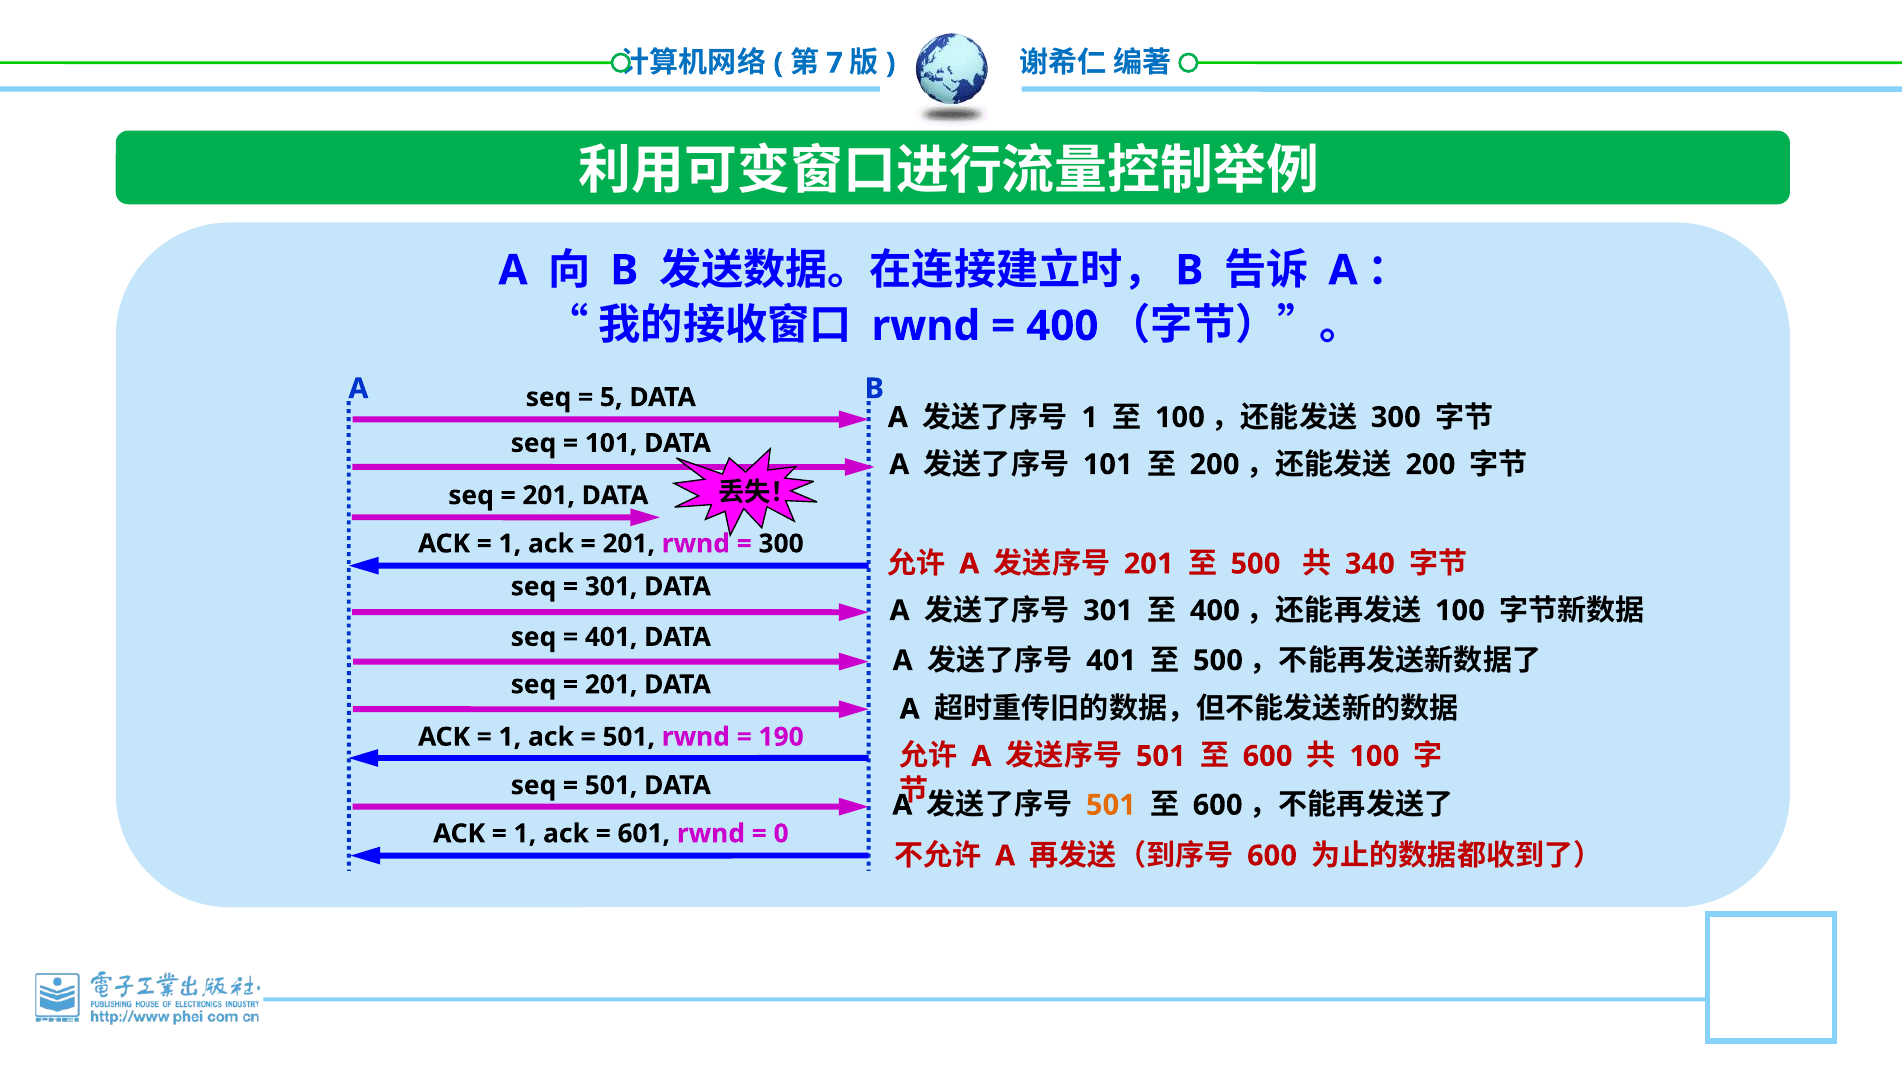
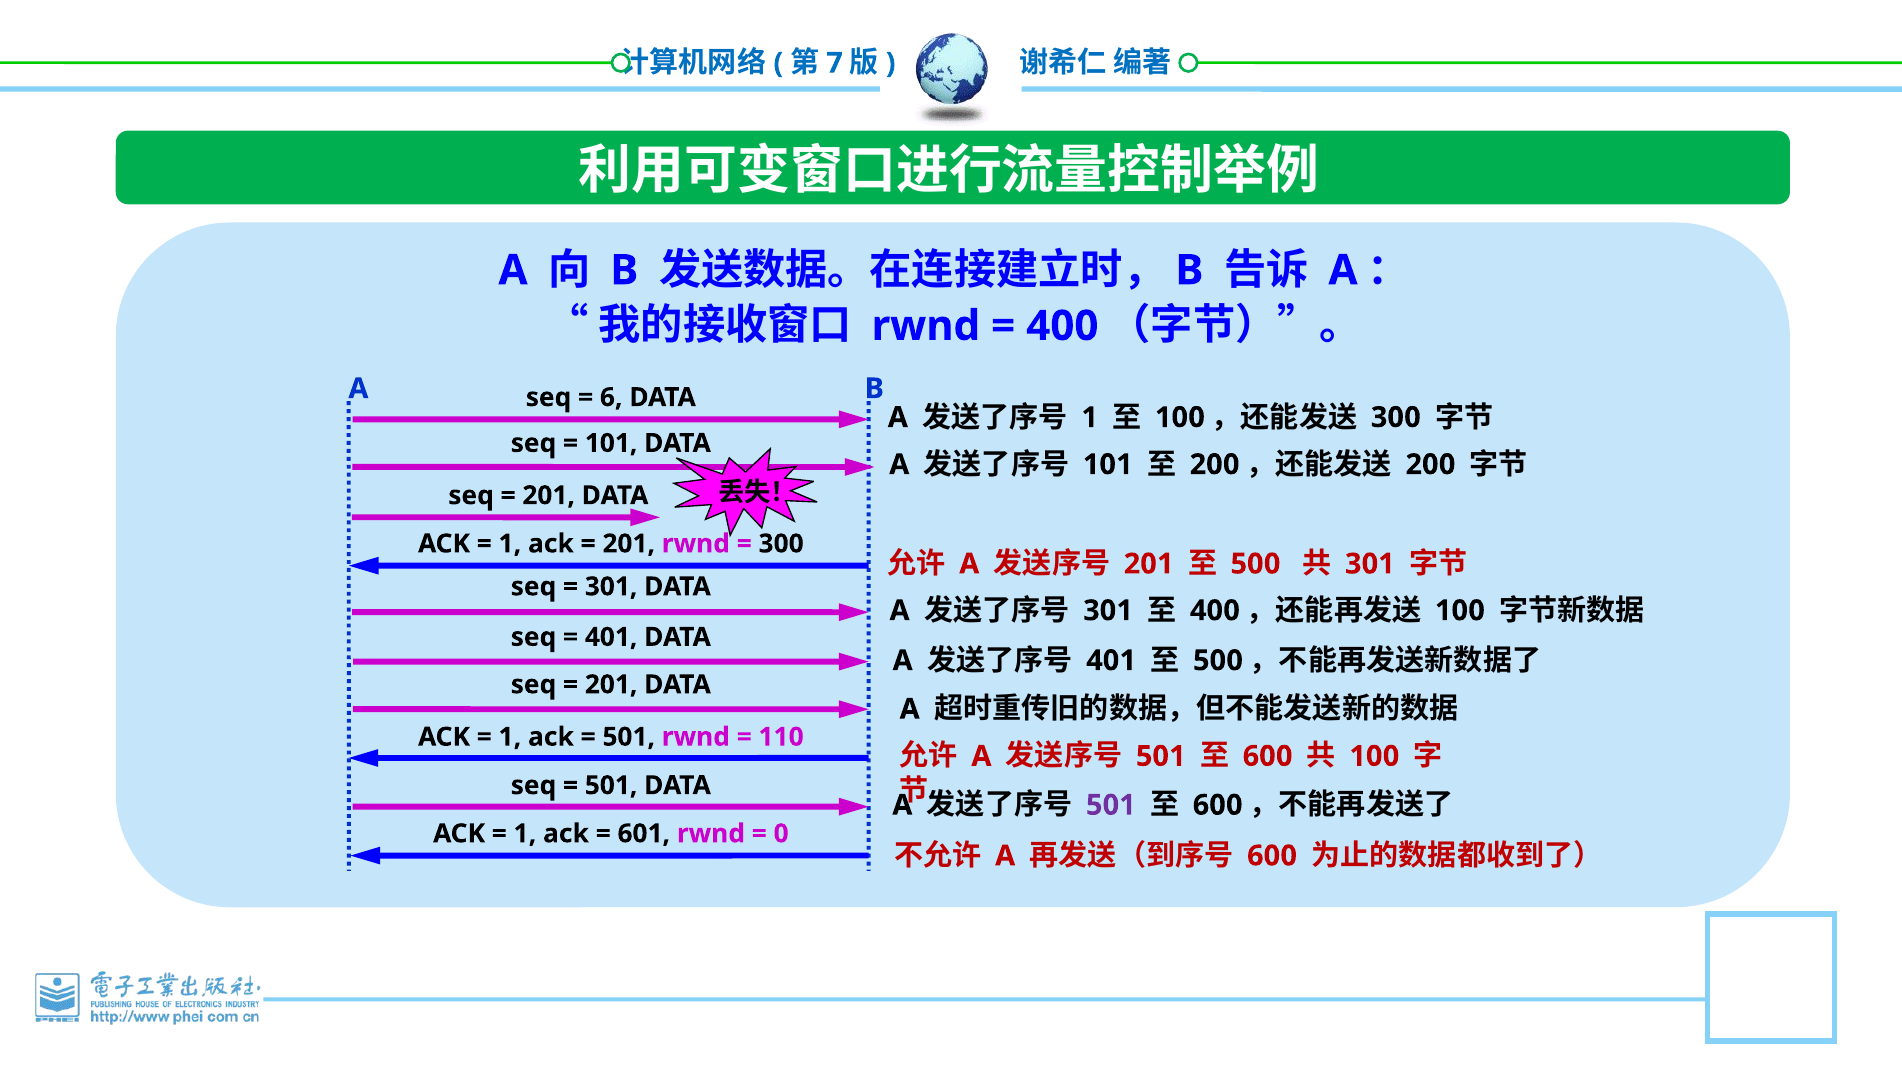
5: 5 -> 6
340 at (1370, 564): 340 -> 301
190: 190 -> 110
501 at (1111, 805) colour: orange -> purple
